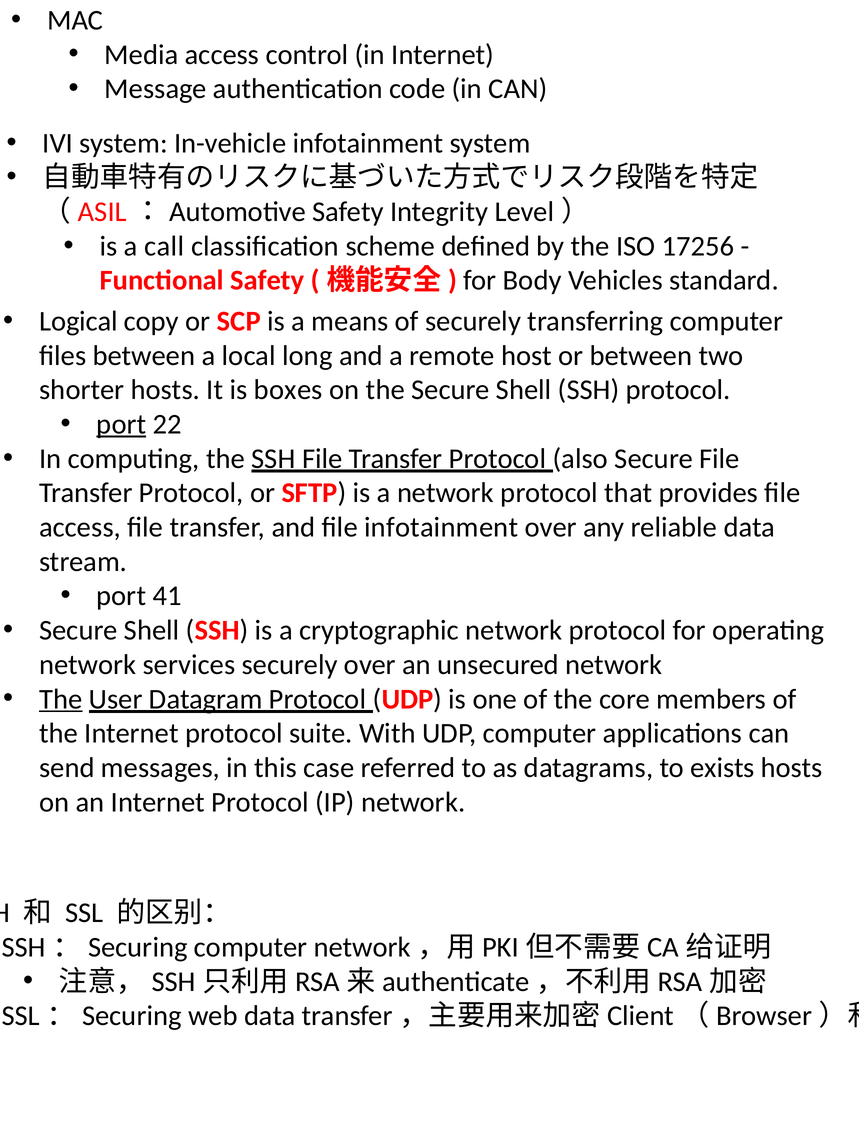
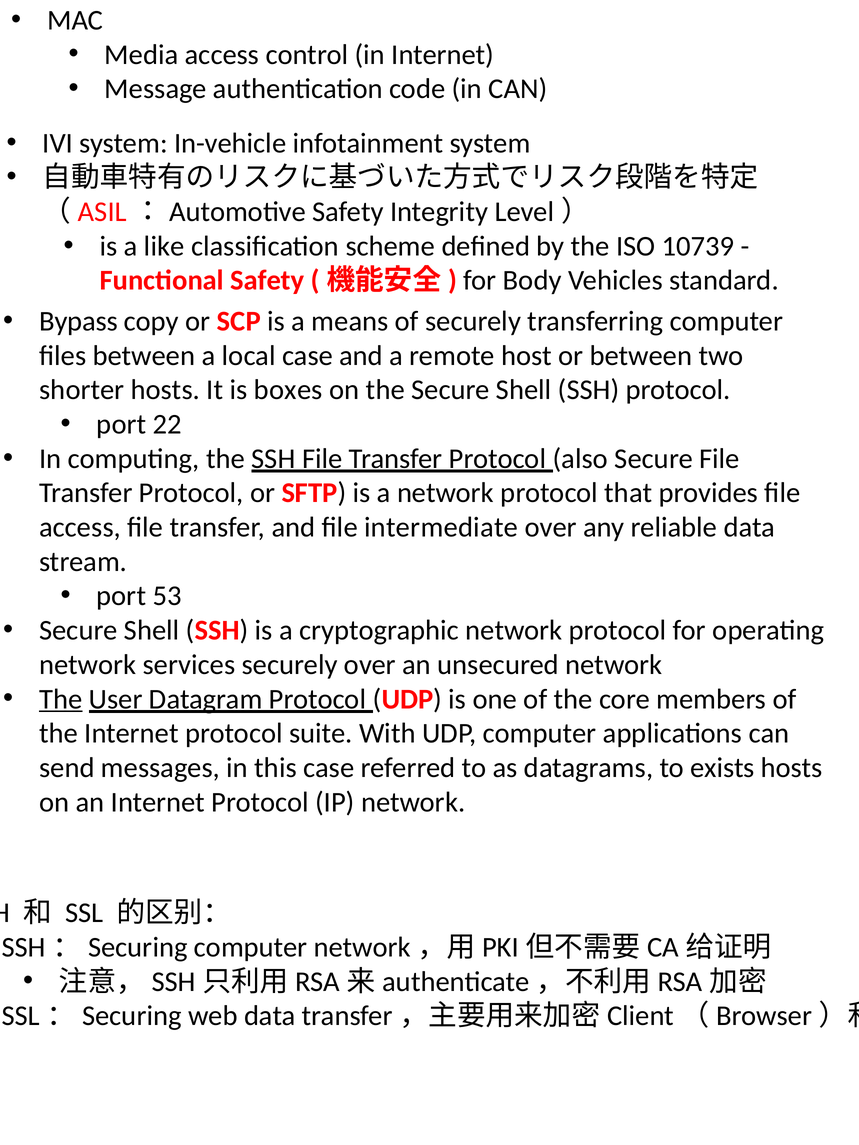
call: call -> like
17256: 17256 -> 10739
Logical: Logical -> Bypass
local long: long -> case
port at (121, 424) underline: present -> none
file infotainment: infotainment -> intermediate
41: 41 -> 53
